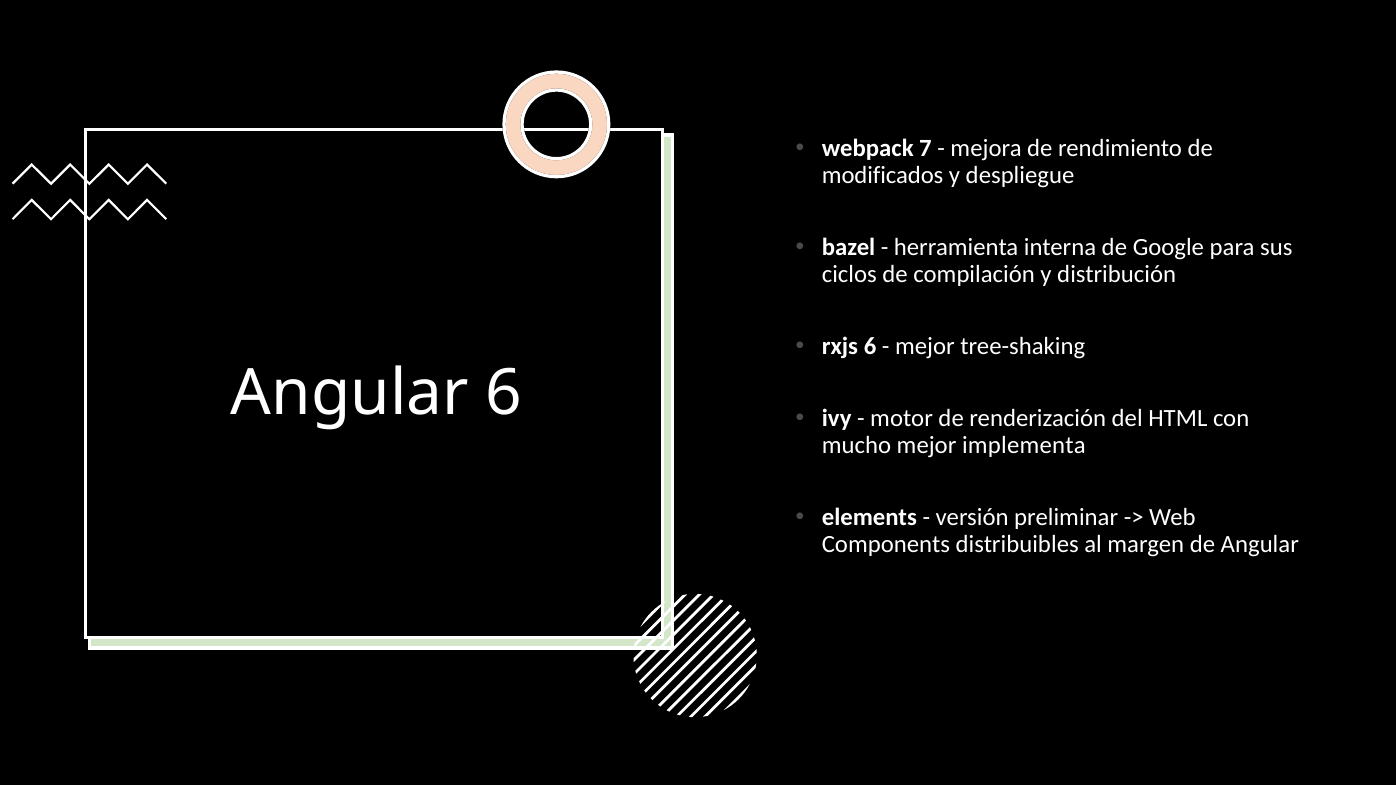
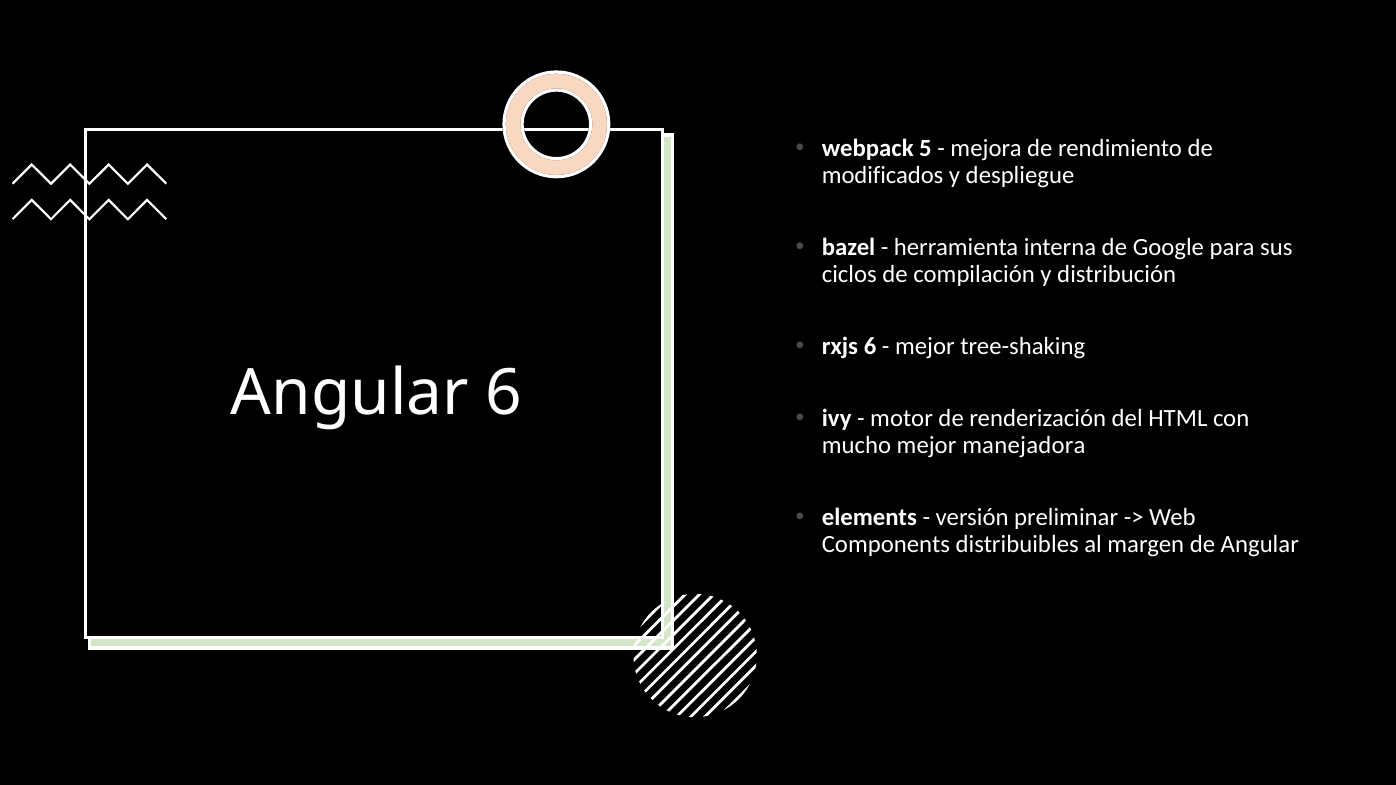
7: 7 -> 5
implementa: implementa -> manejadora
